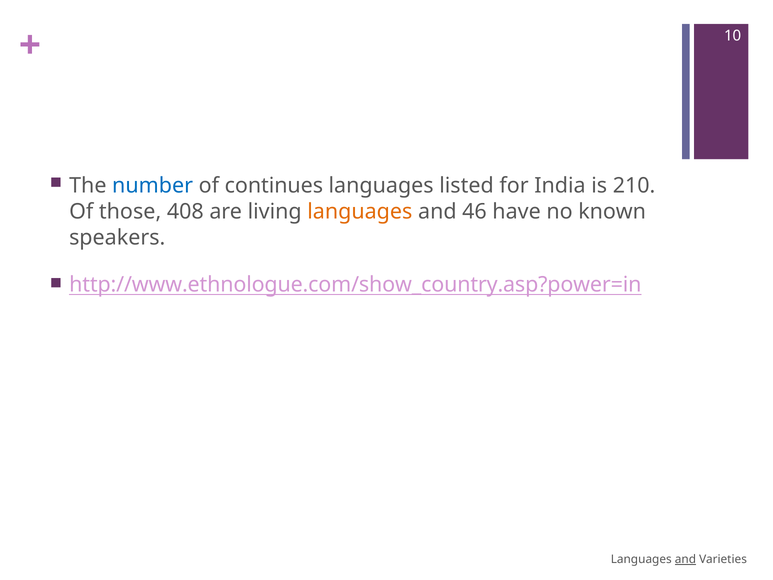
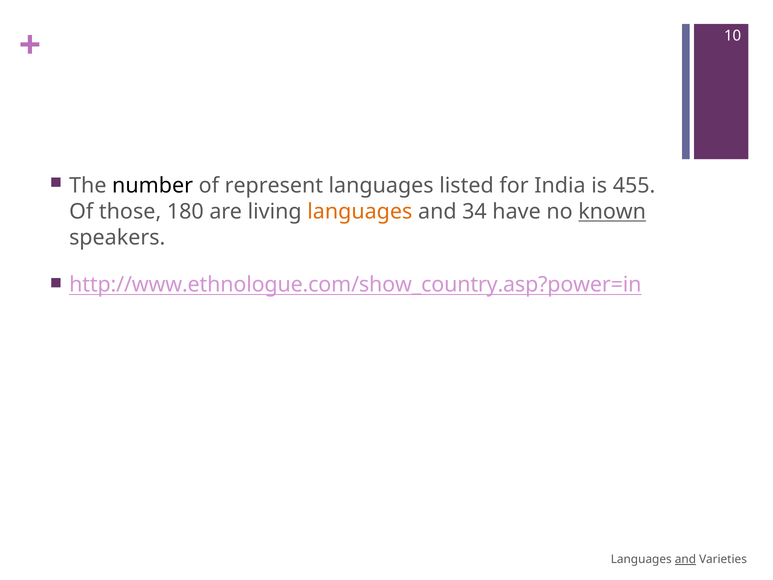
number colour: blue -> black
continues: continues -> represent
210: 210 -> 455
408: 408 -> 180
46: 46 -> 34
known underline: none -> present
